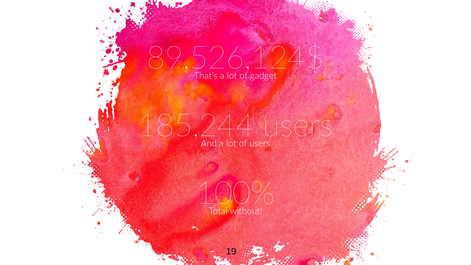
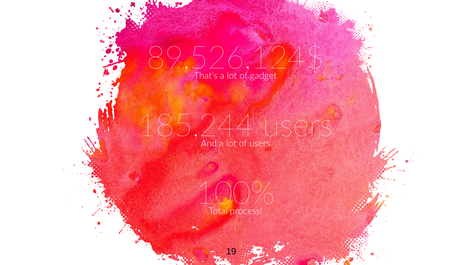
without: without -> process
